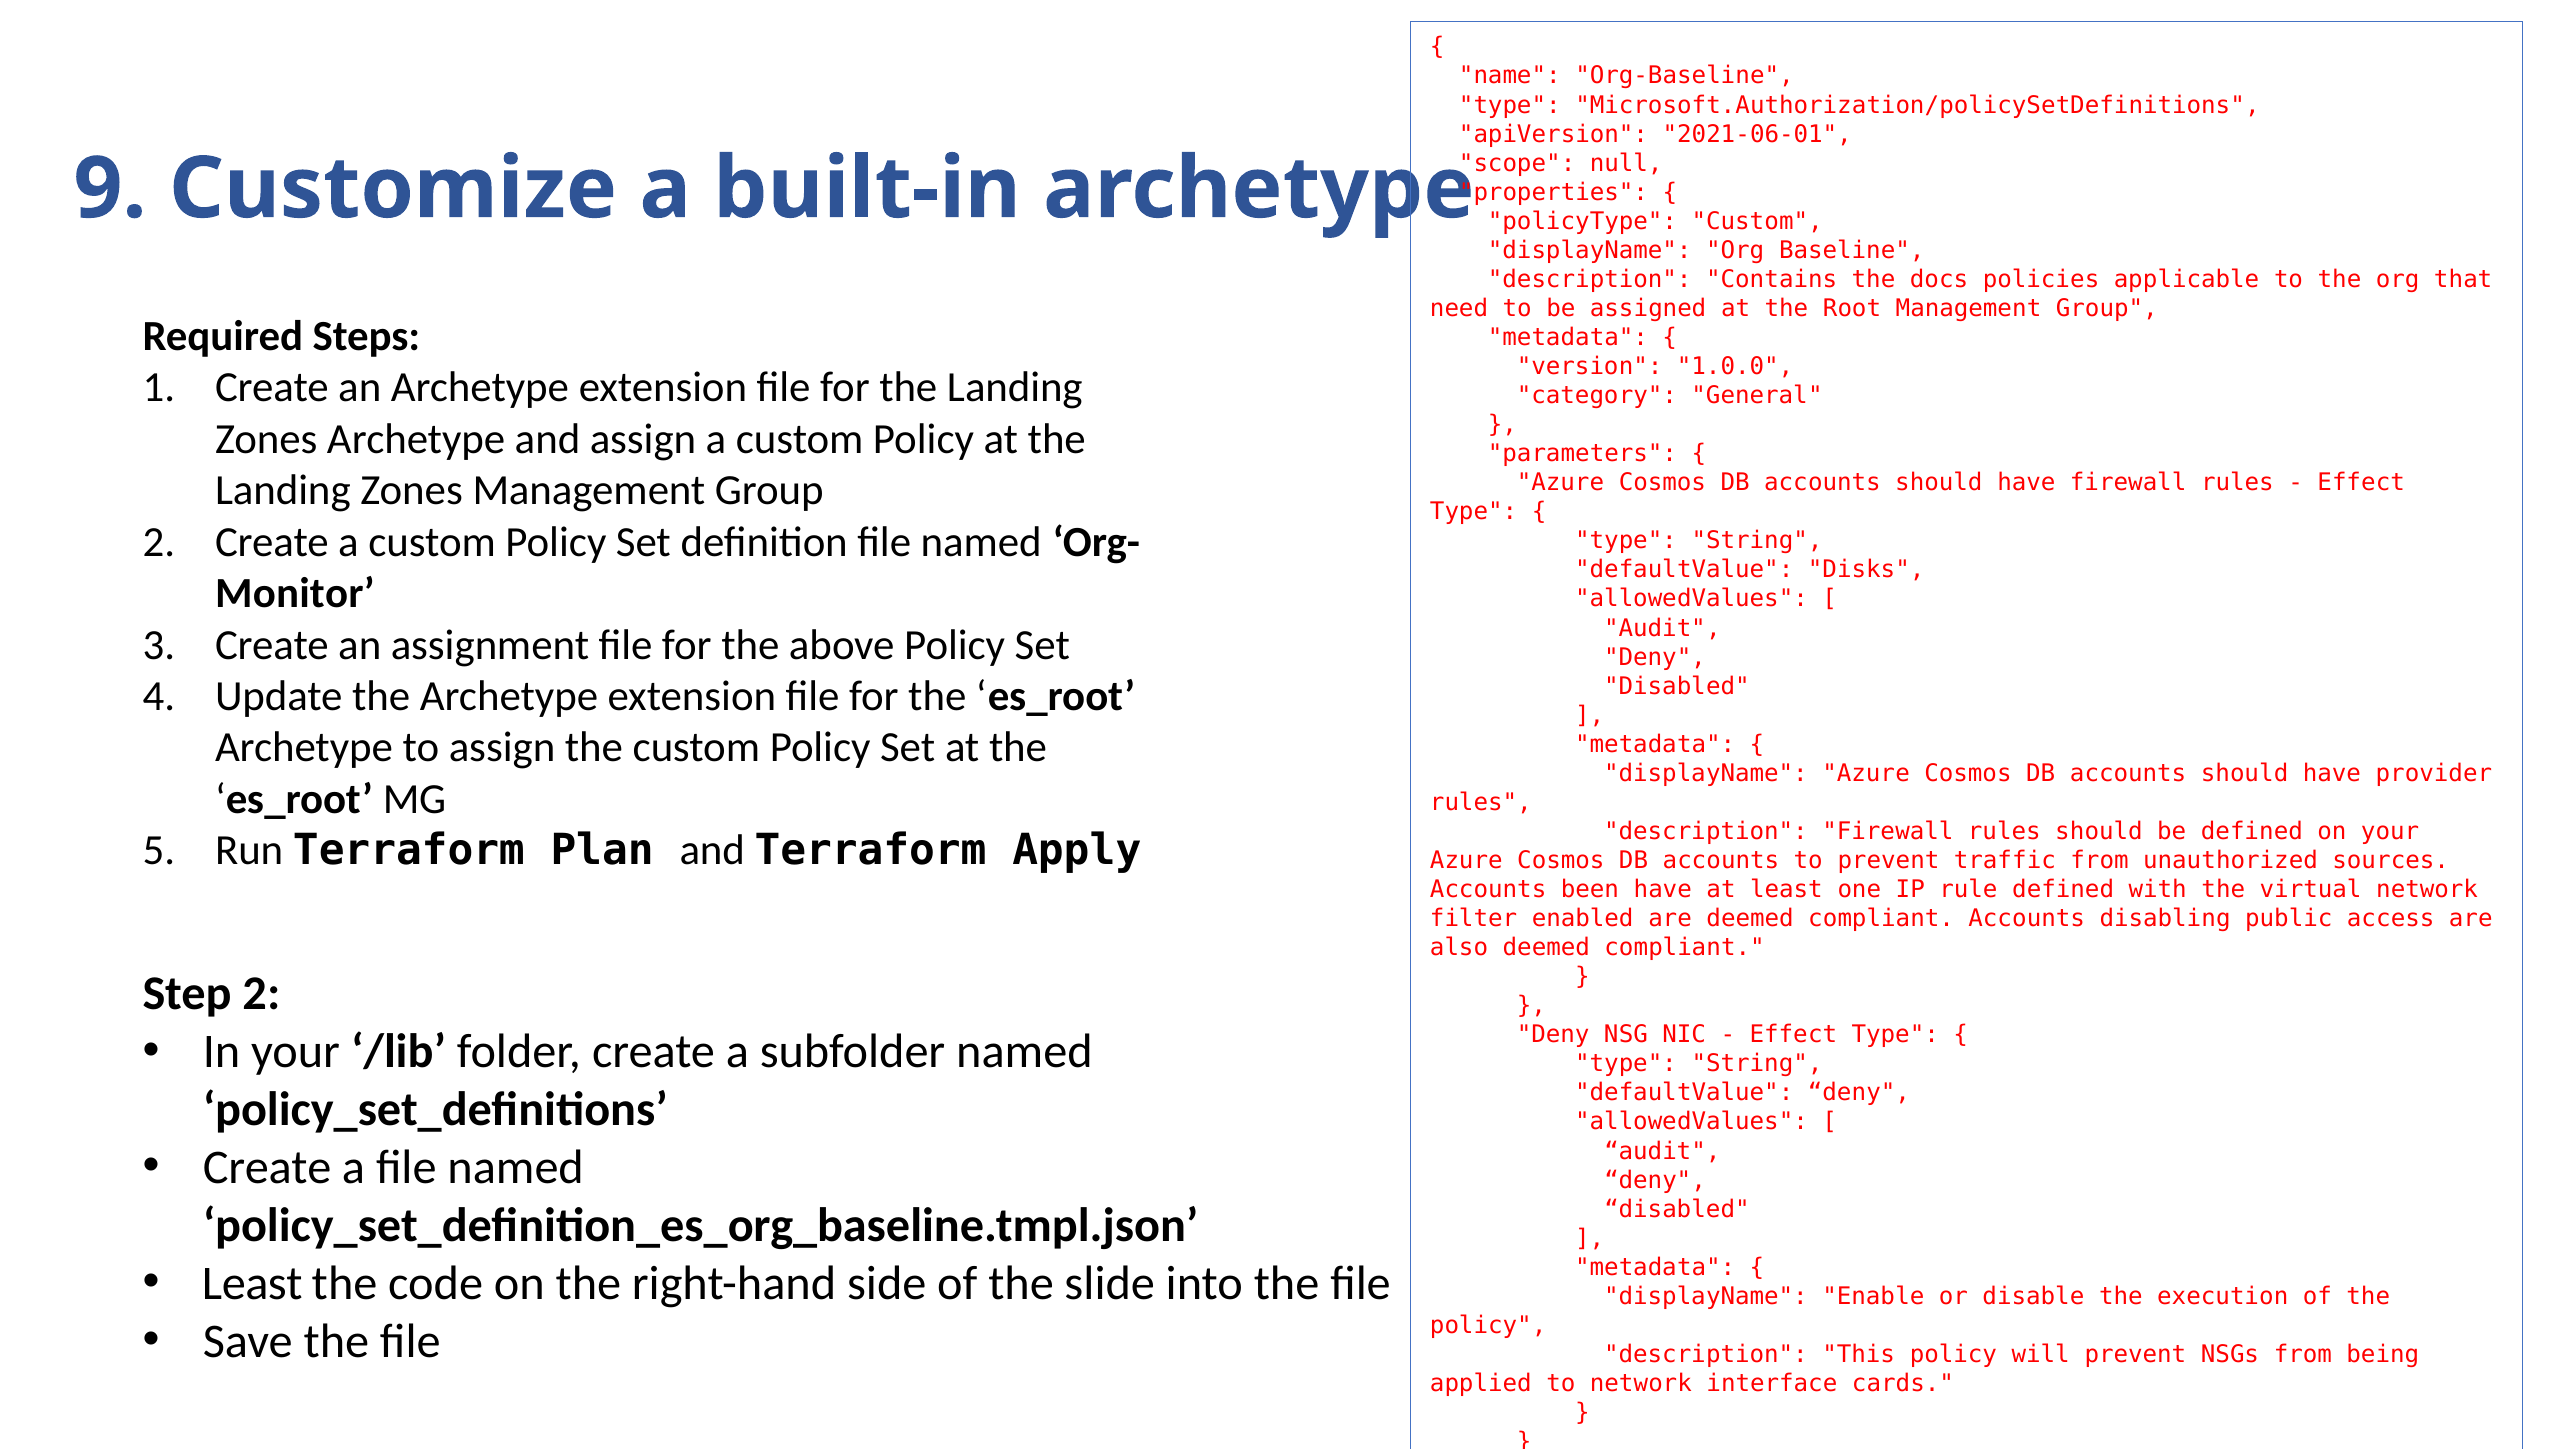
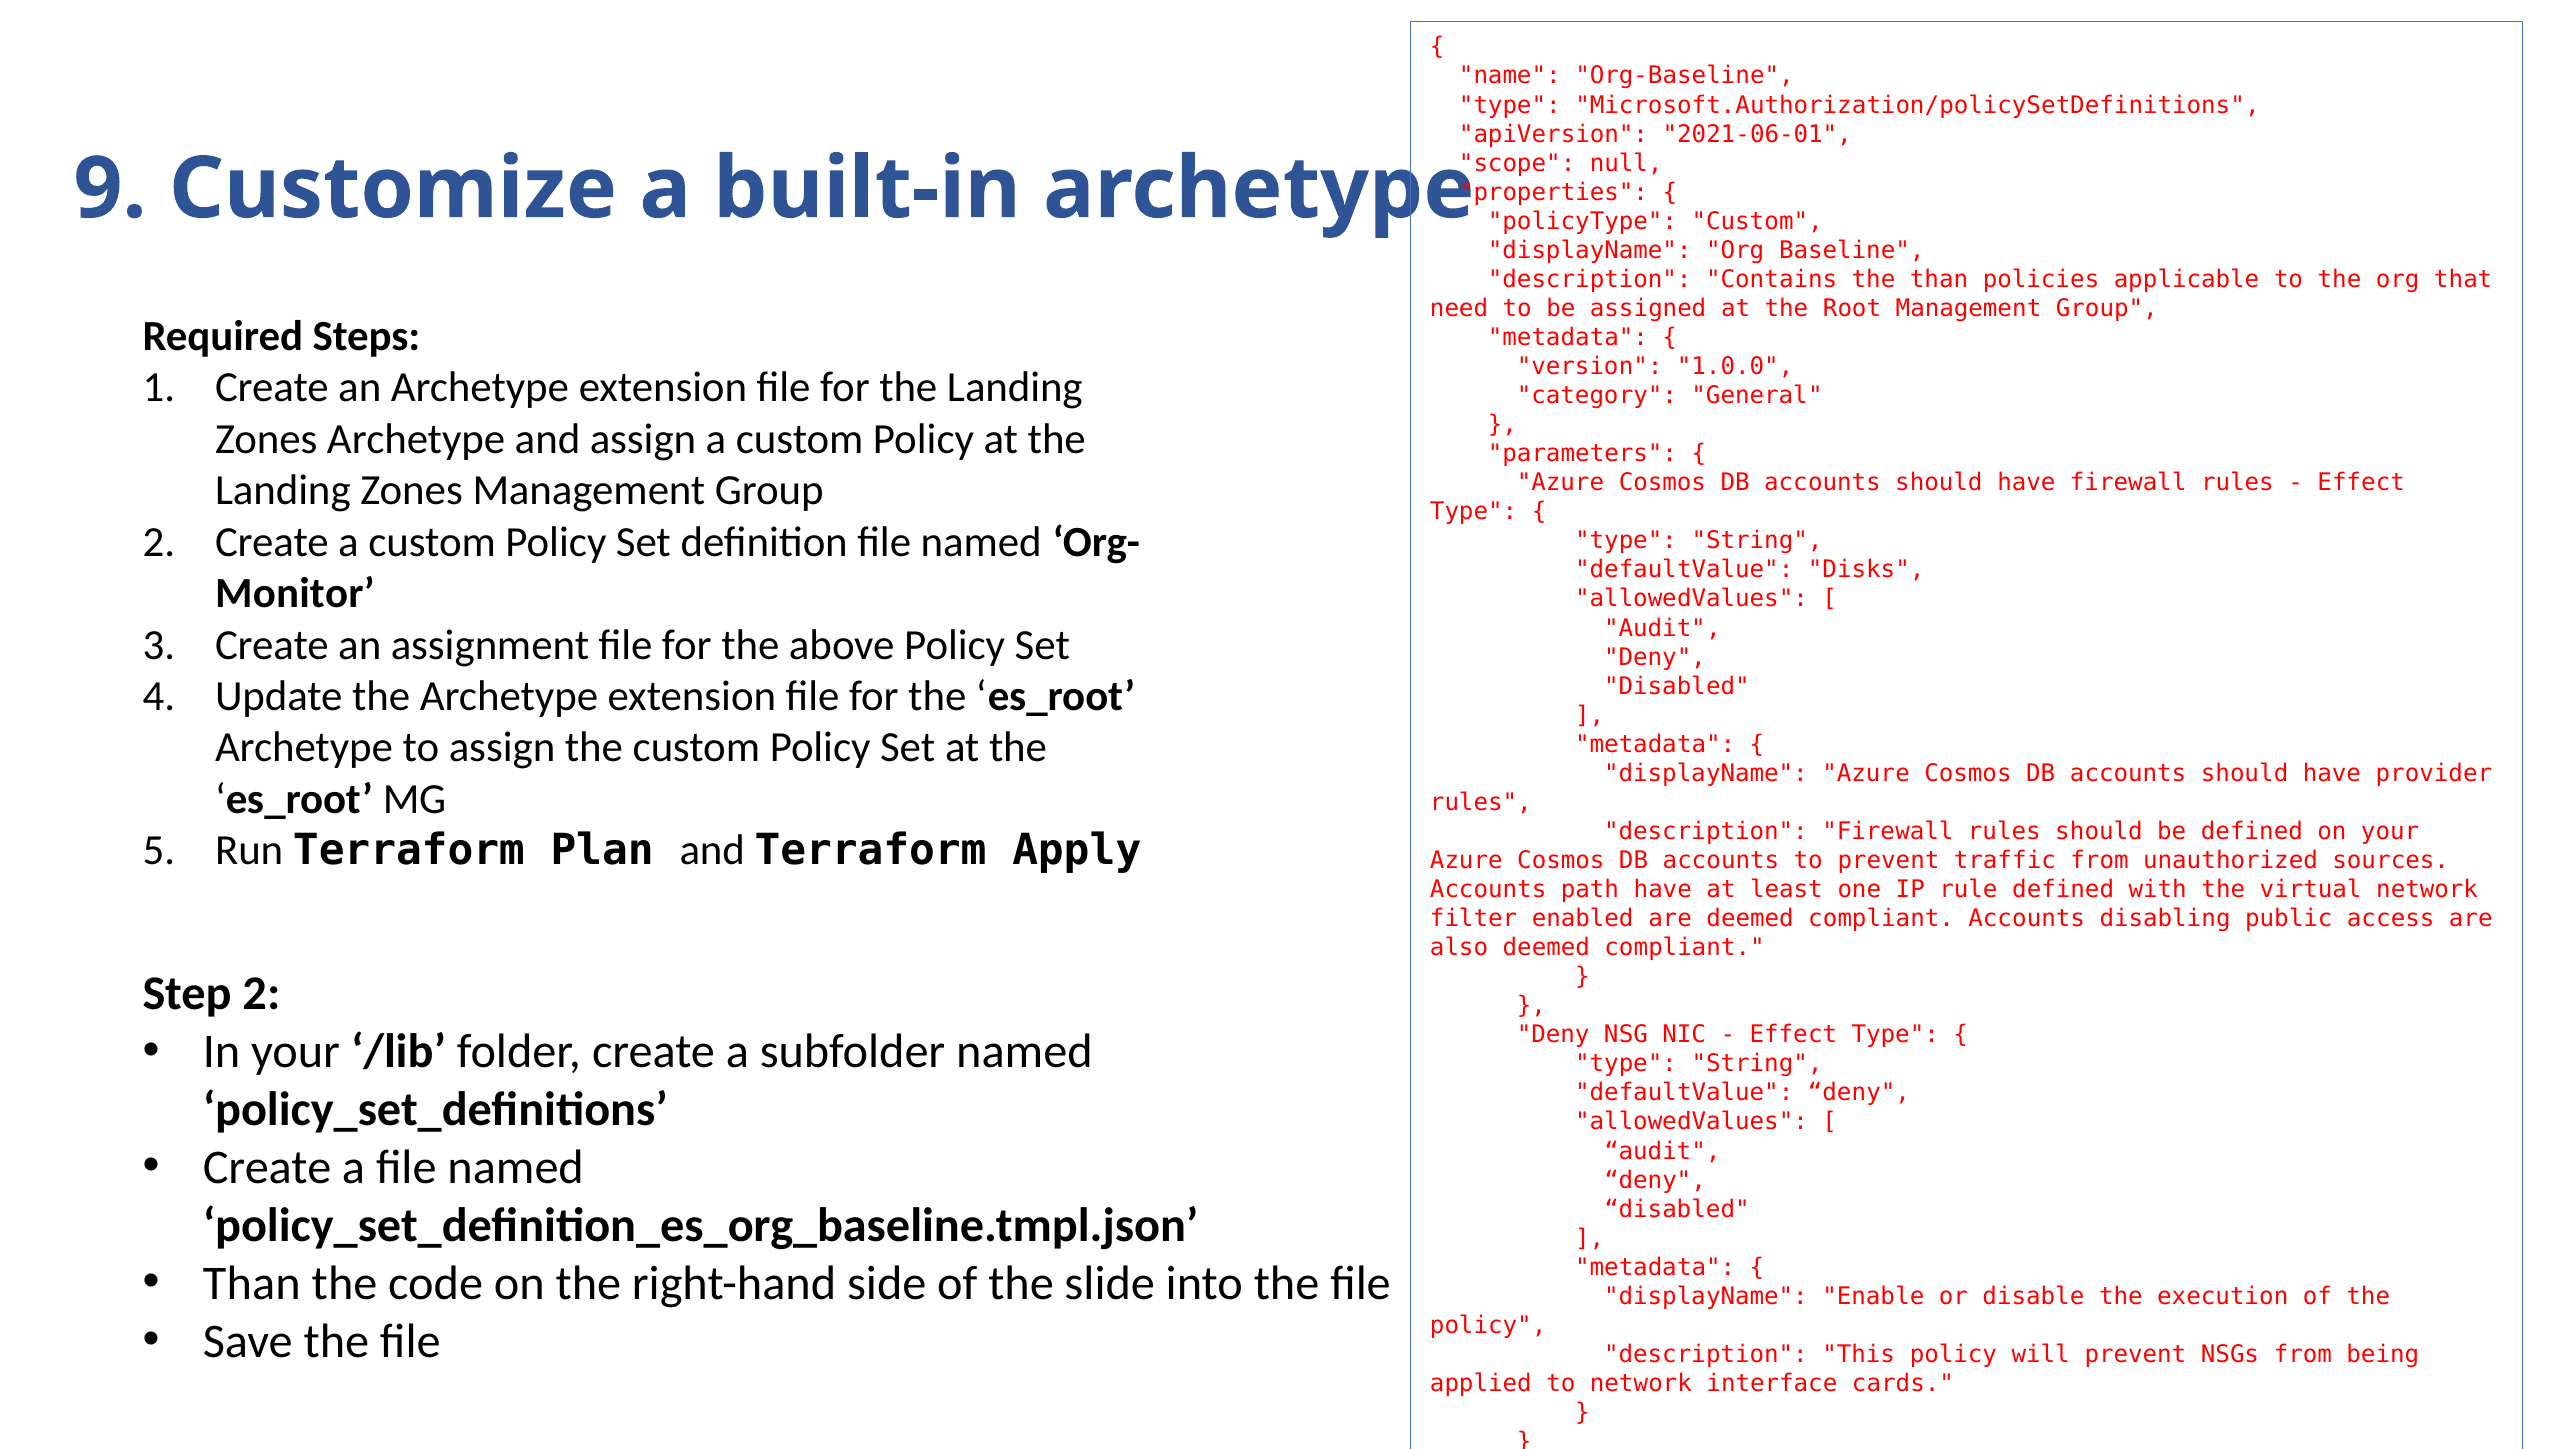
the docs: docs -> than
been: been -> path
Least at (252, 1284): Least -> Than
